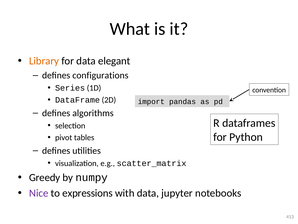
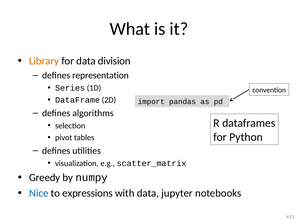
elegant: elegant -> division
configurations: configurations -> representation
Nice colour: purple -> blue
